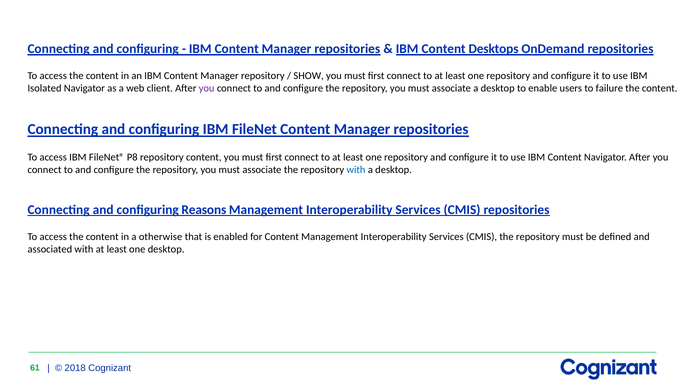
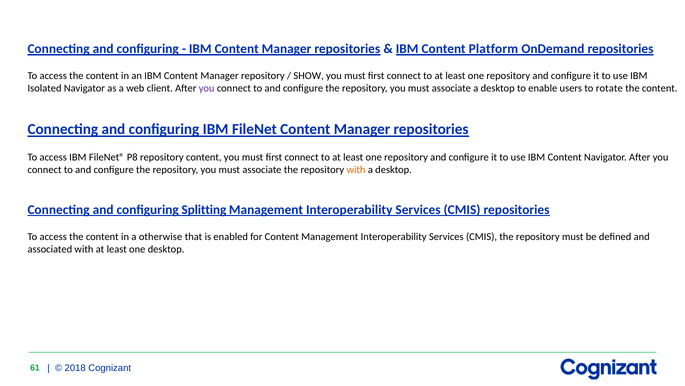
Desktops: Desktops -> Platform
failure: failure -> rotate
with at (356, 170) colour: blue -> orange
Reasons: Reasons -> Splitting
